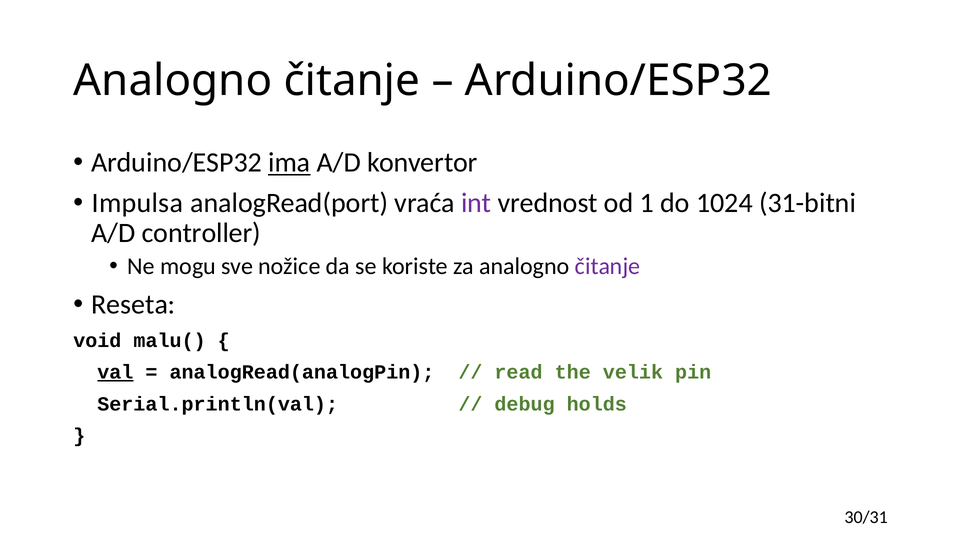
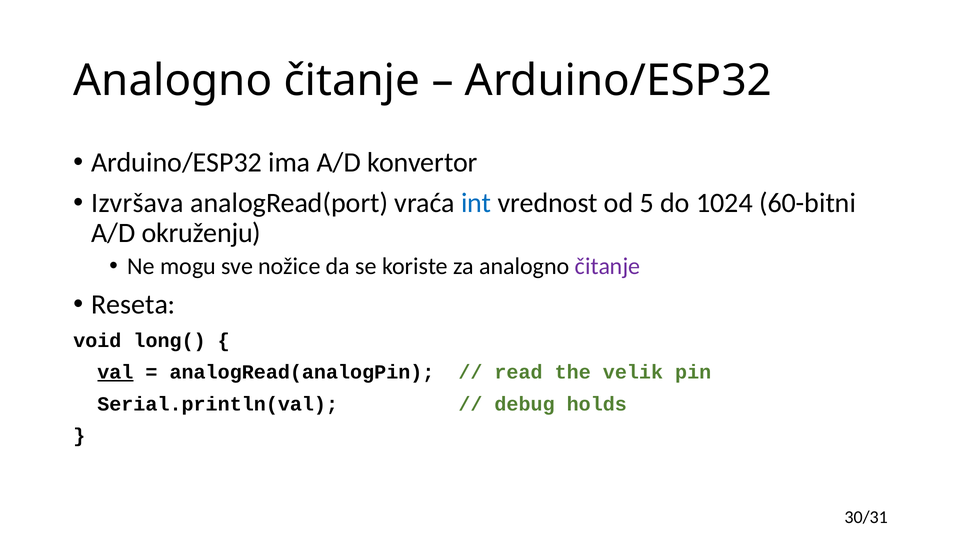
ima underline: present -> none
Impulsa: Impulsa -> Izvršava
int colour: purple -> blue
1: 1 -> 5
31-bitni: 31-bitni -> 60-bitni
controller: controller -> okruženju
malu(: malu( -> long(
